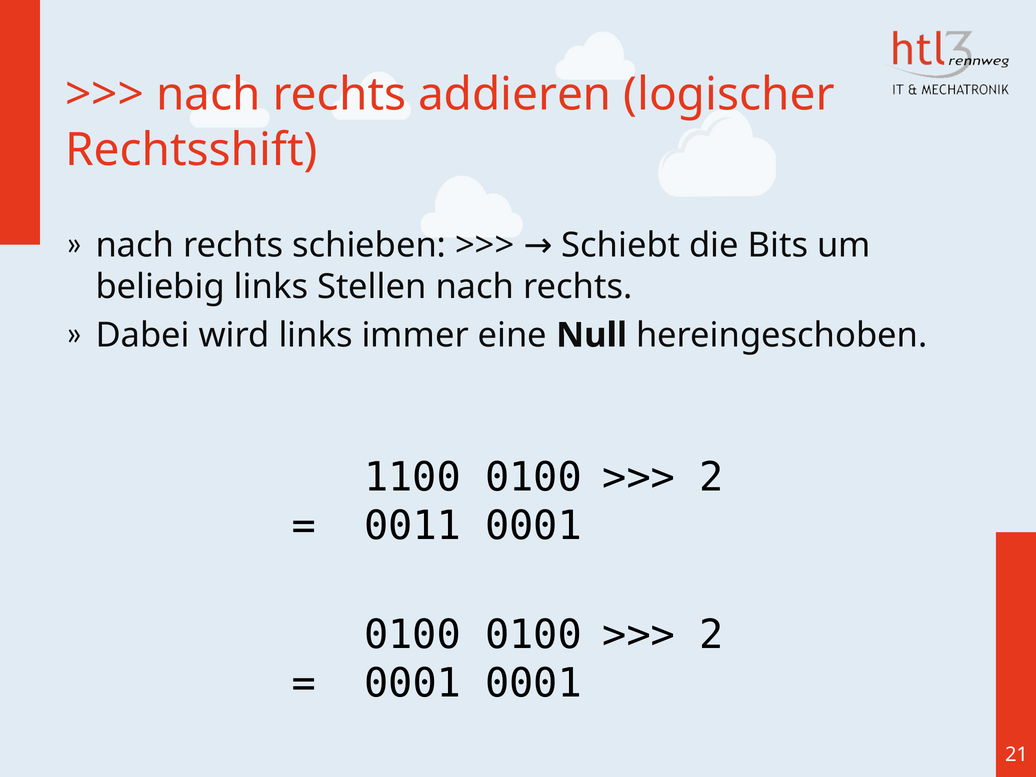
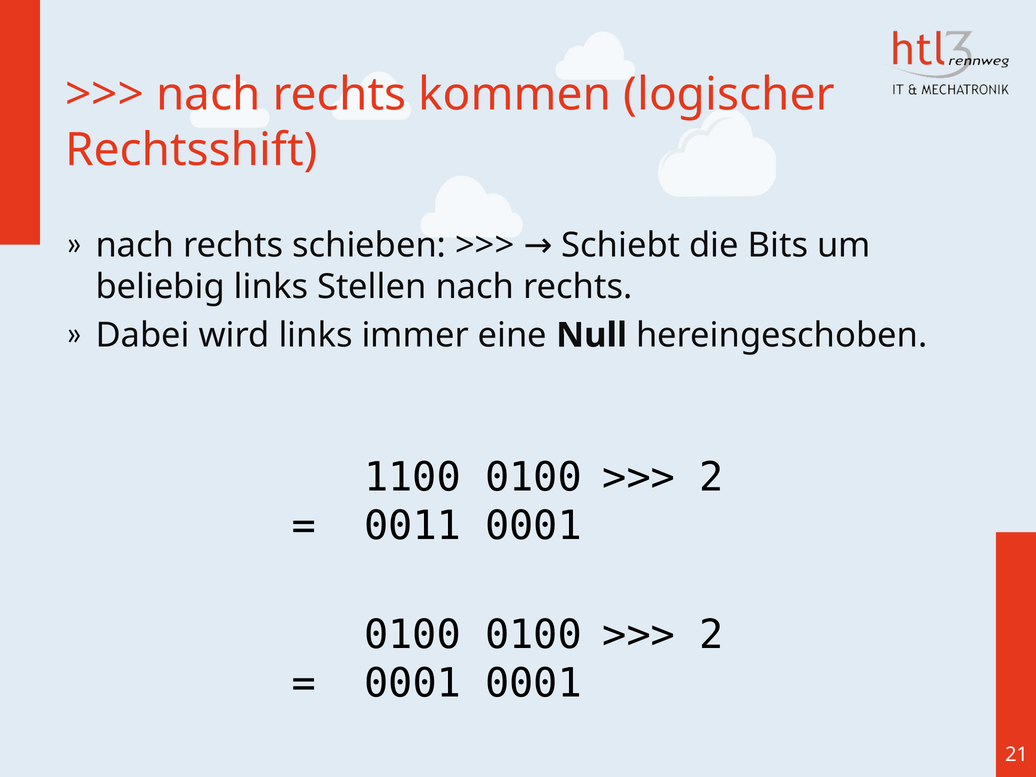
addieren: addieren -> kommen
